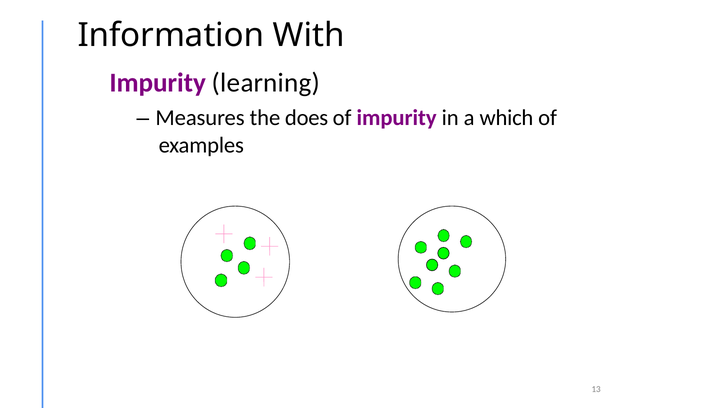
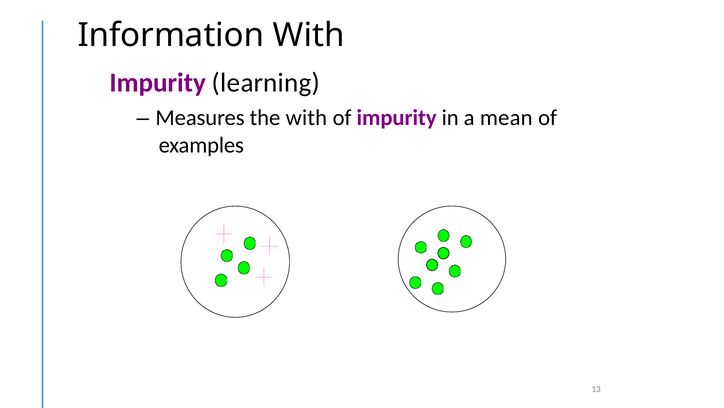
the does: does -> with
which: which -> mean
